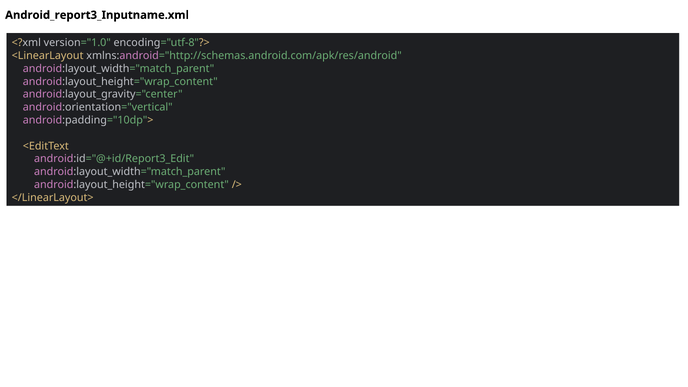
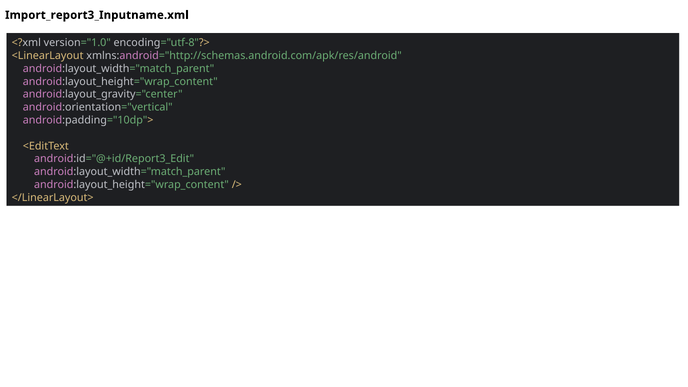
Android_report3_Inputname.xml: Android_report3_Inputname.xml -> Import_report3_Inputname.xml
